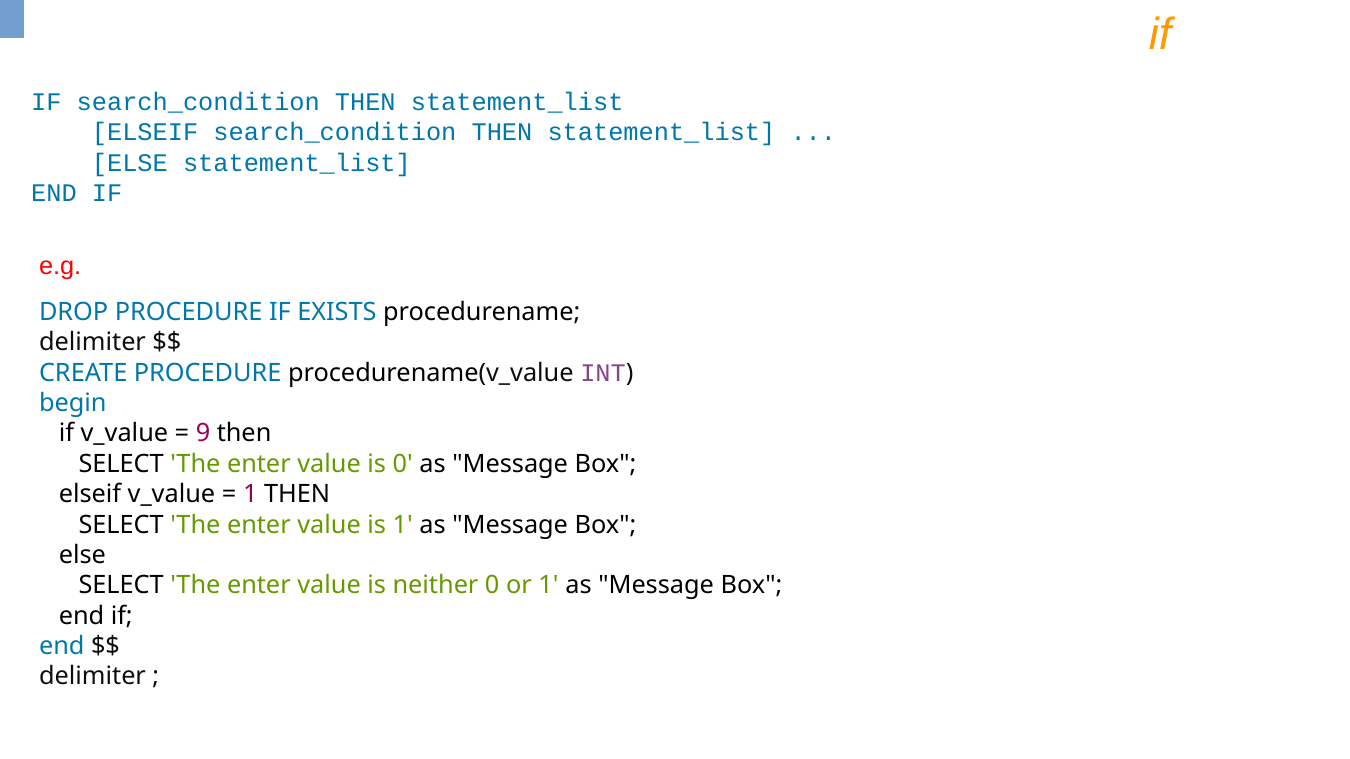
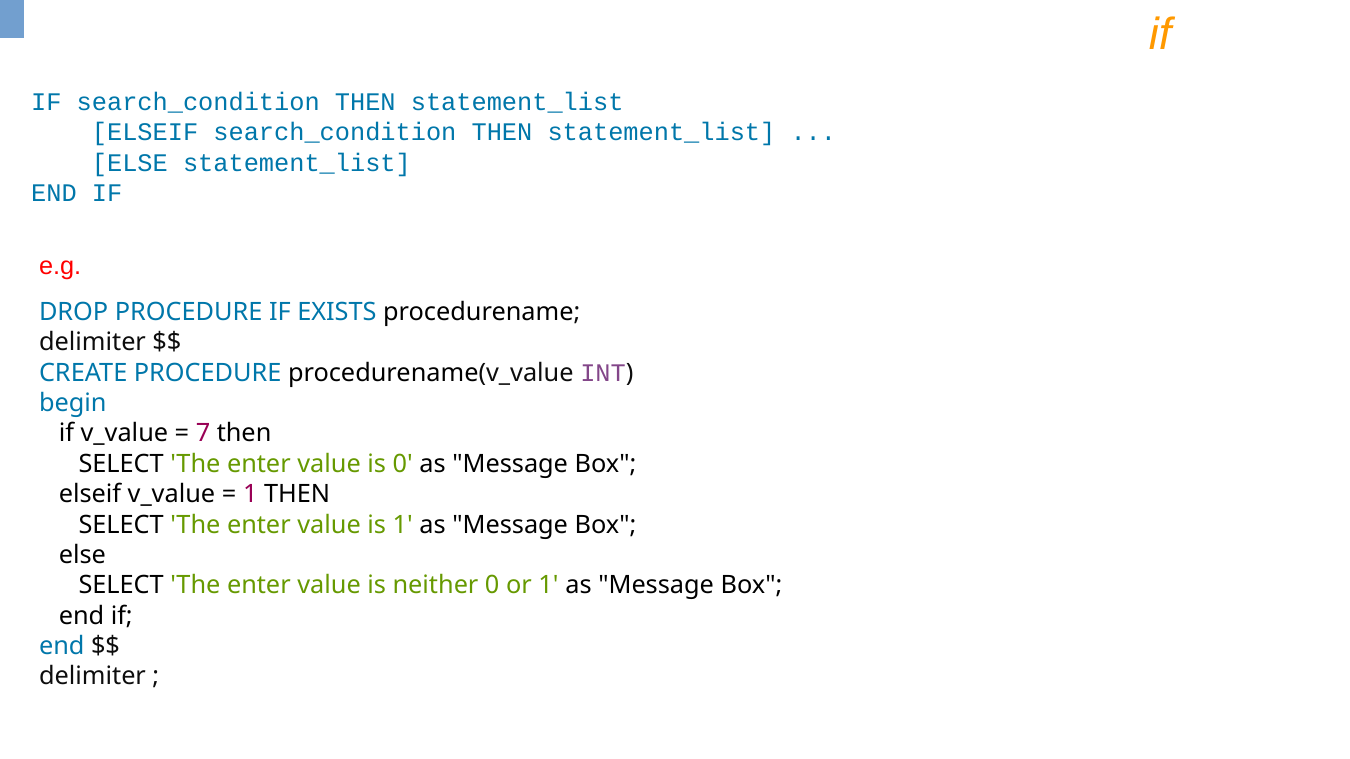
9: 9 -> 7
